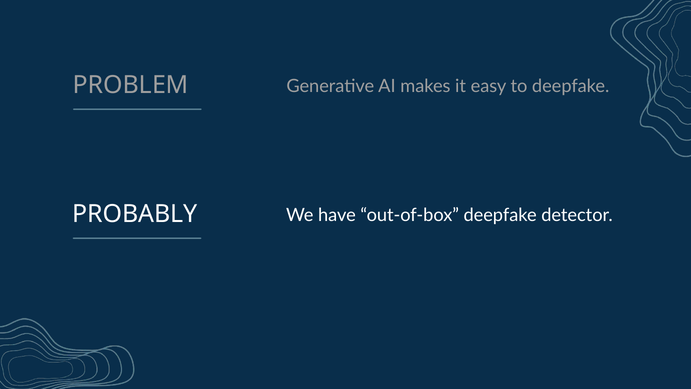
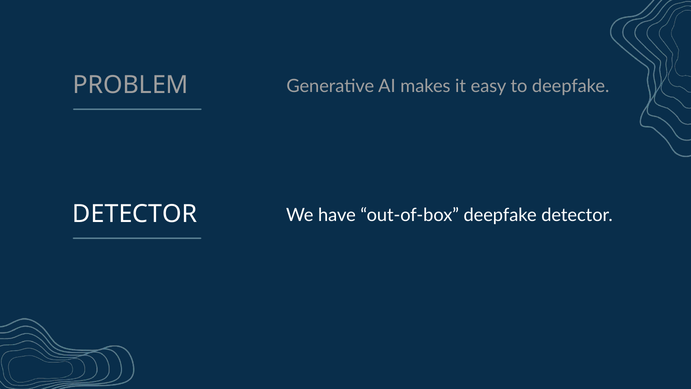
PROBABLY at (135, 214): PROBABLY -> DETECTOR
